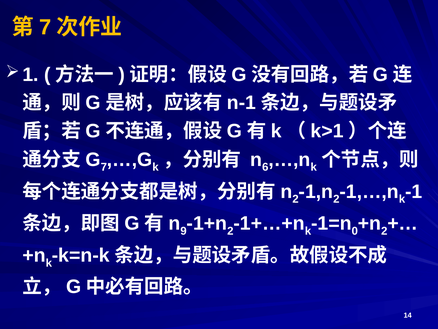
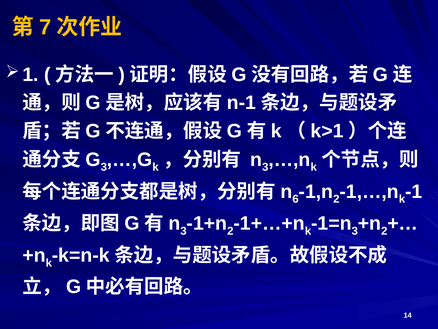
7 at (104, 167): 7 -> 3
6 at (265, 167): 6 -> 3
2 at (296, 199): 2 -> 6
9 at (184, 231): 9 -> 3
0 at (355, 231): 0 -> 3
